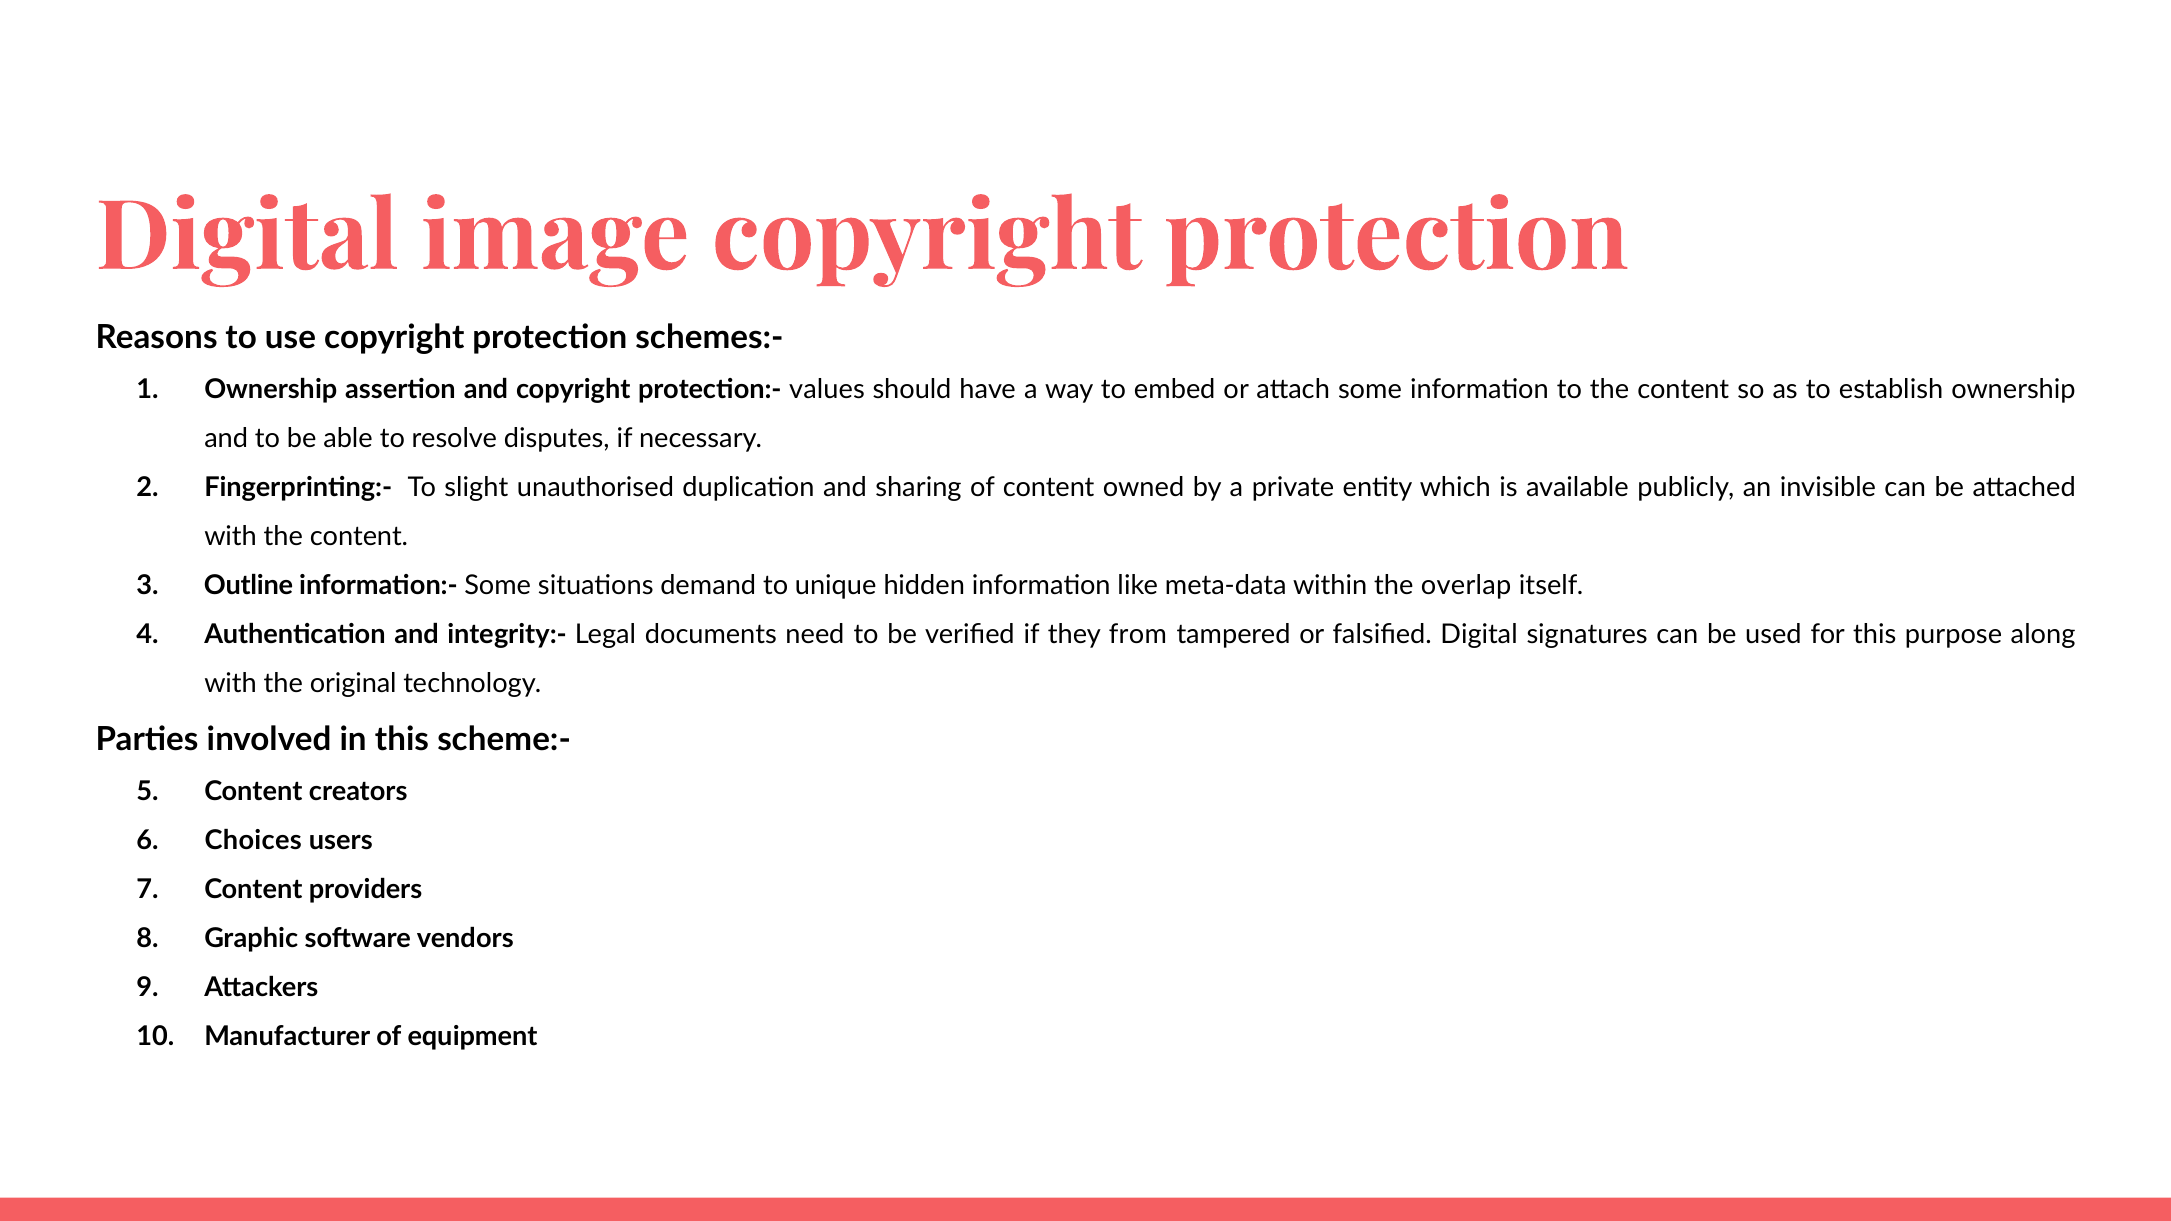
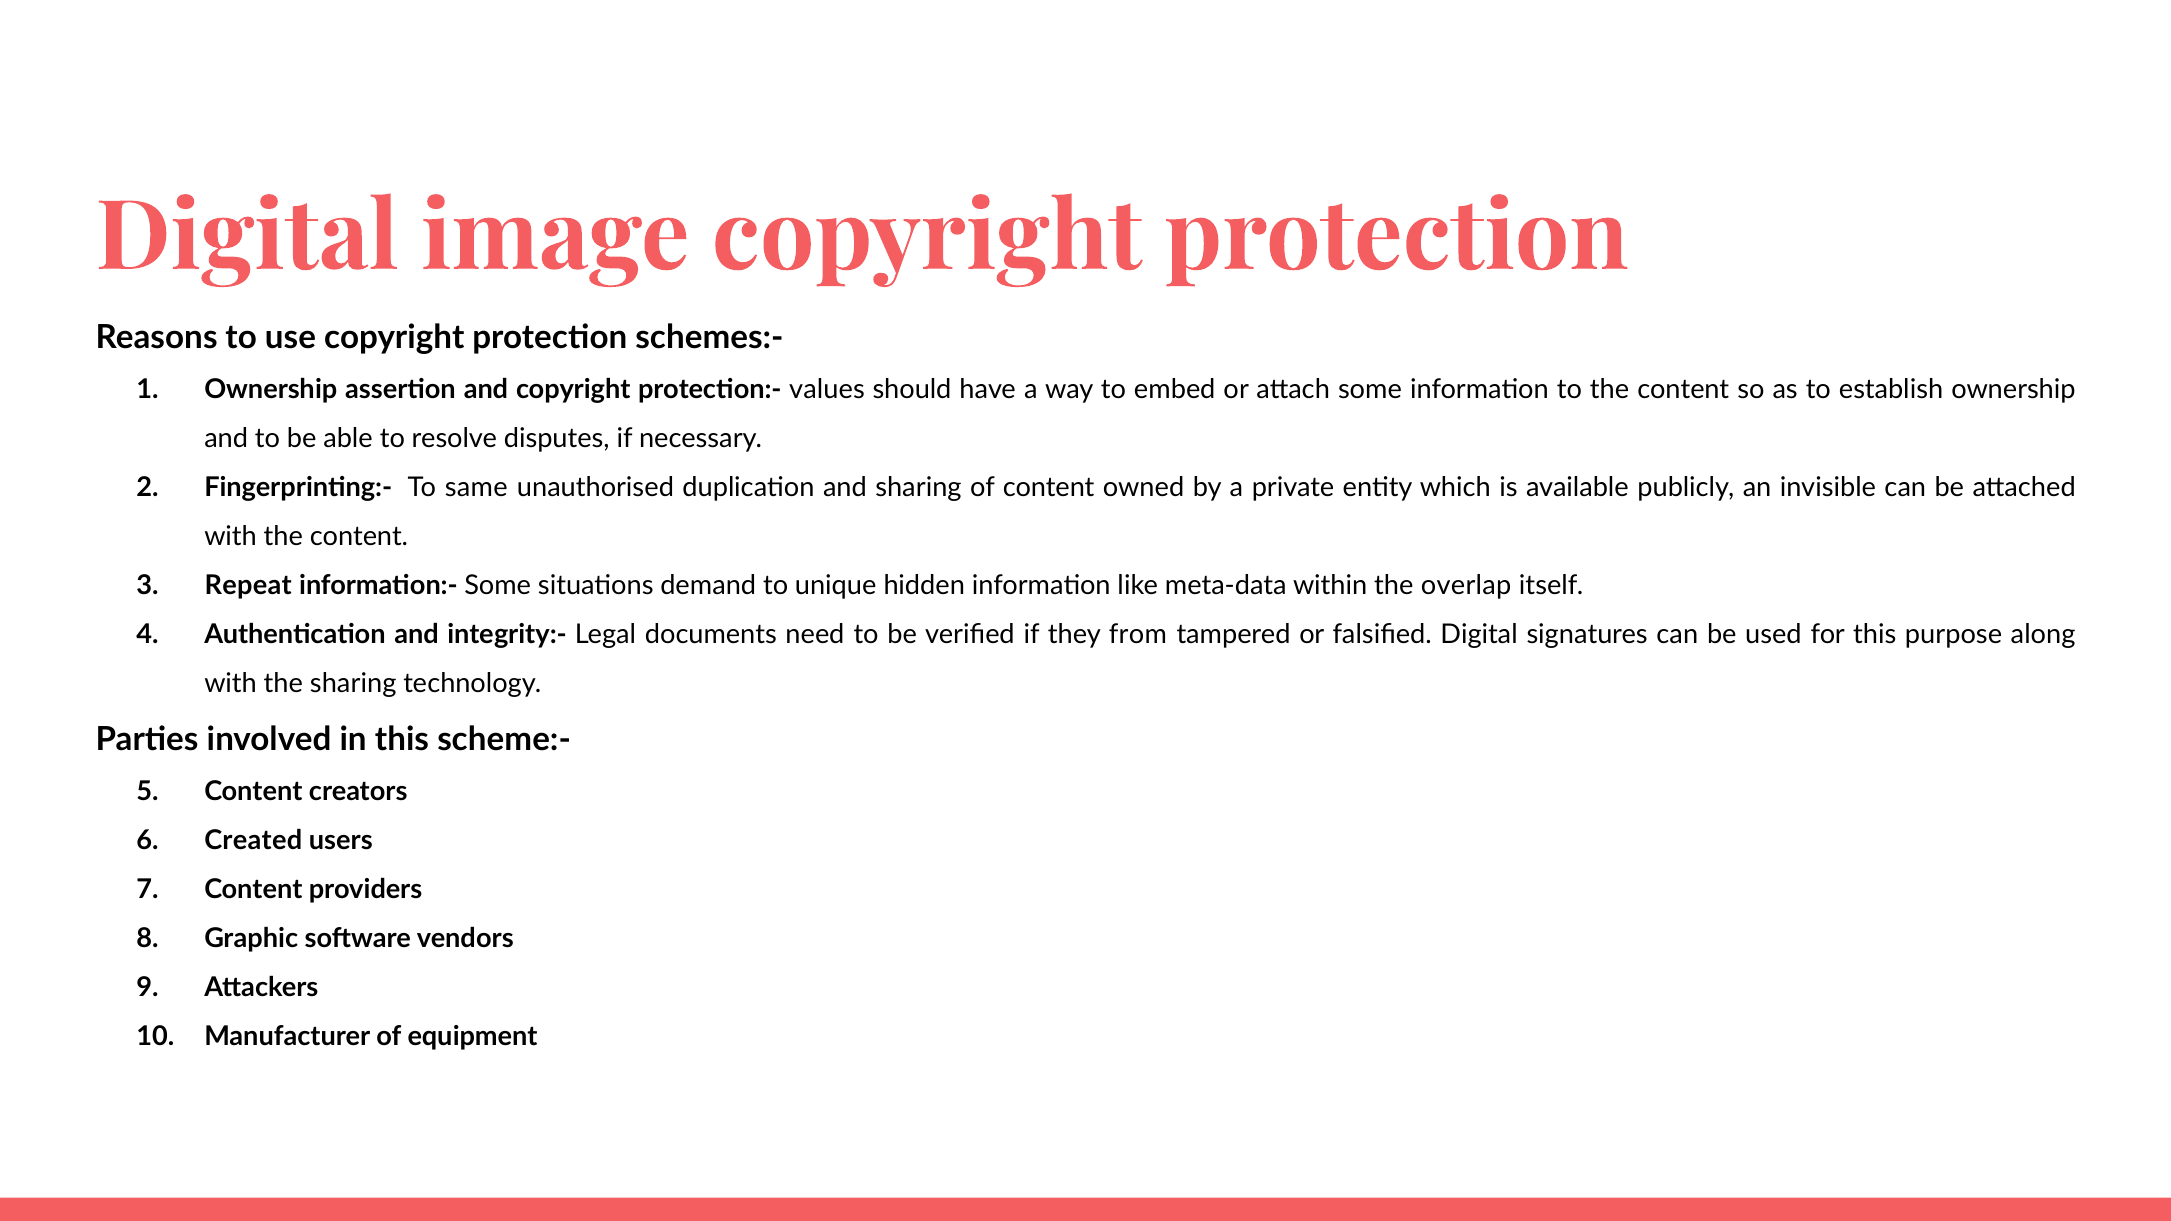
slight: slight -> same
Outline: Outline -> Repeat
the original: original -> sharing
Choices: Choices -> Created
